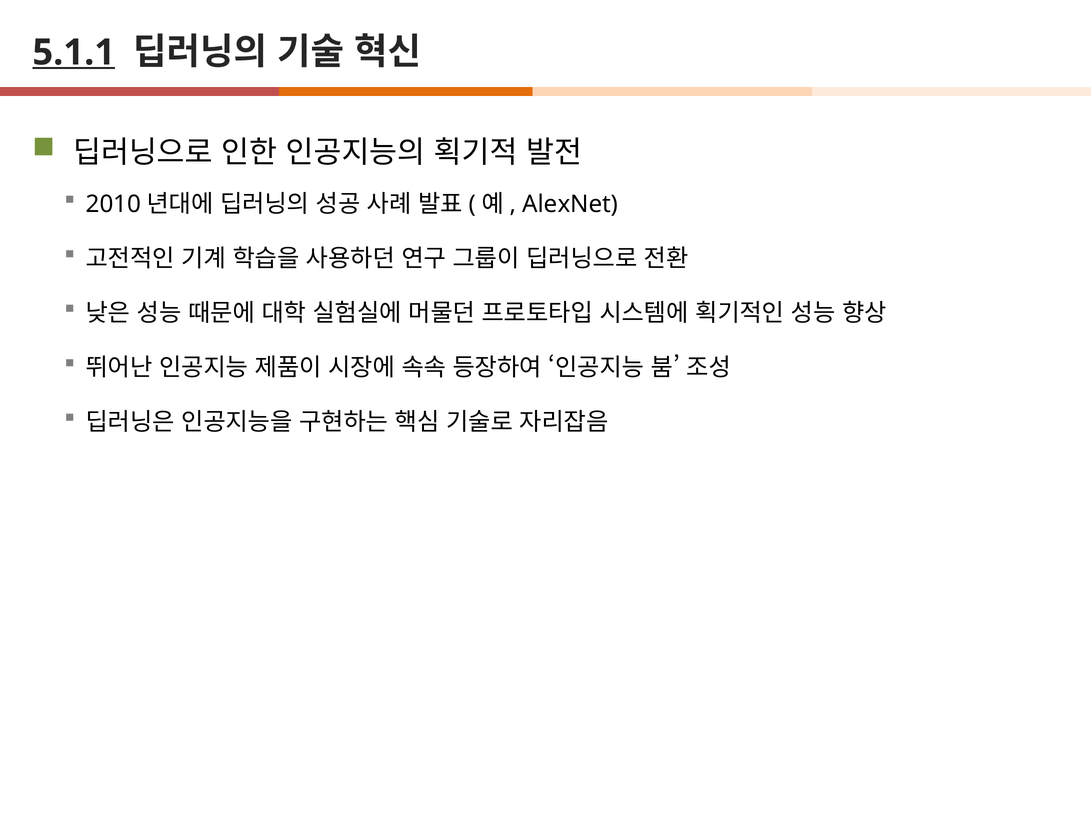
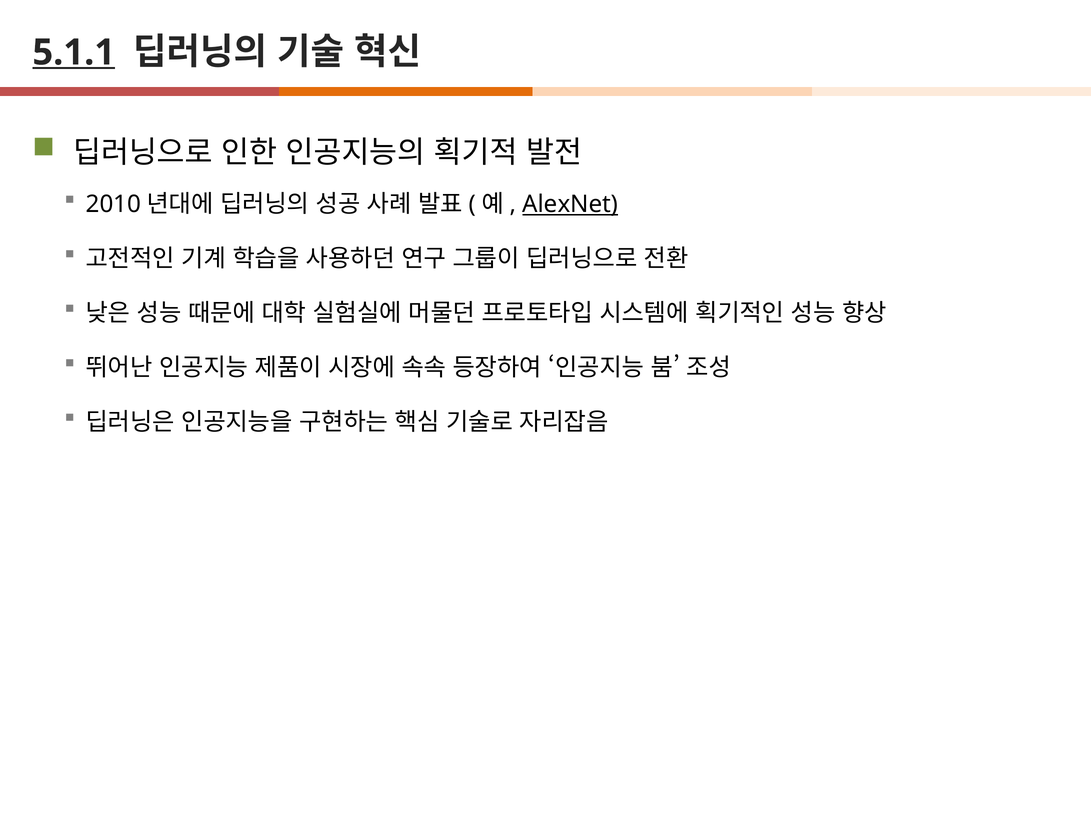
AlexNet underline: none -> present
